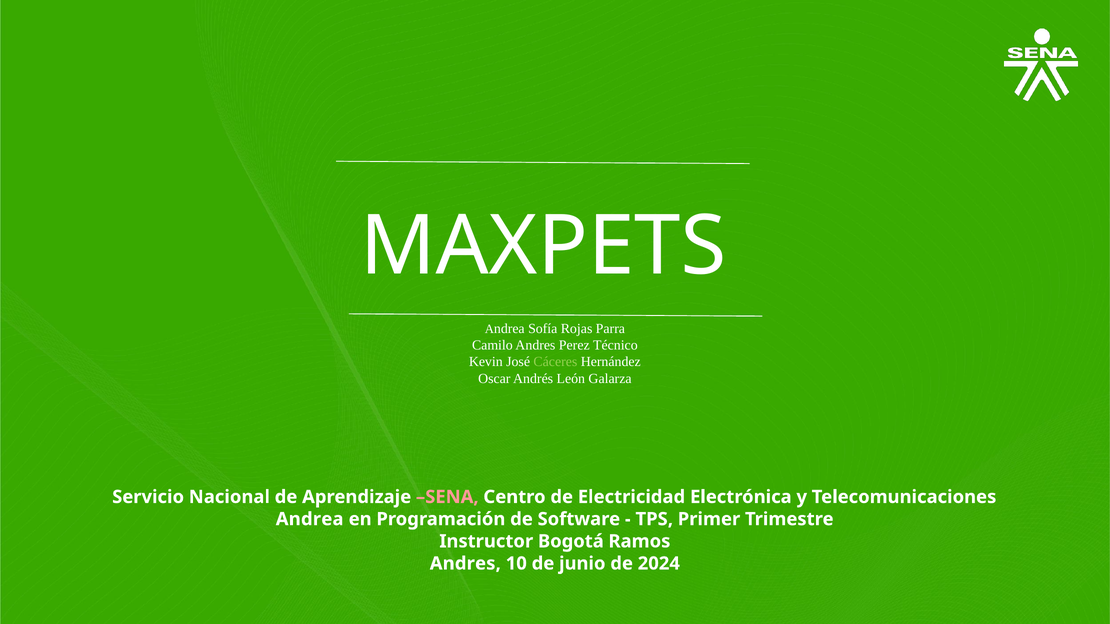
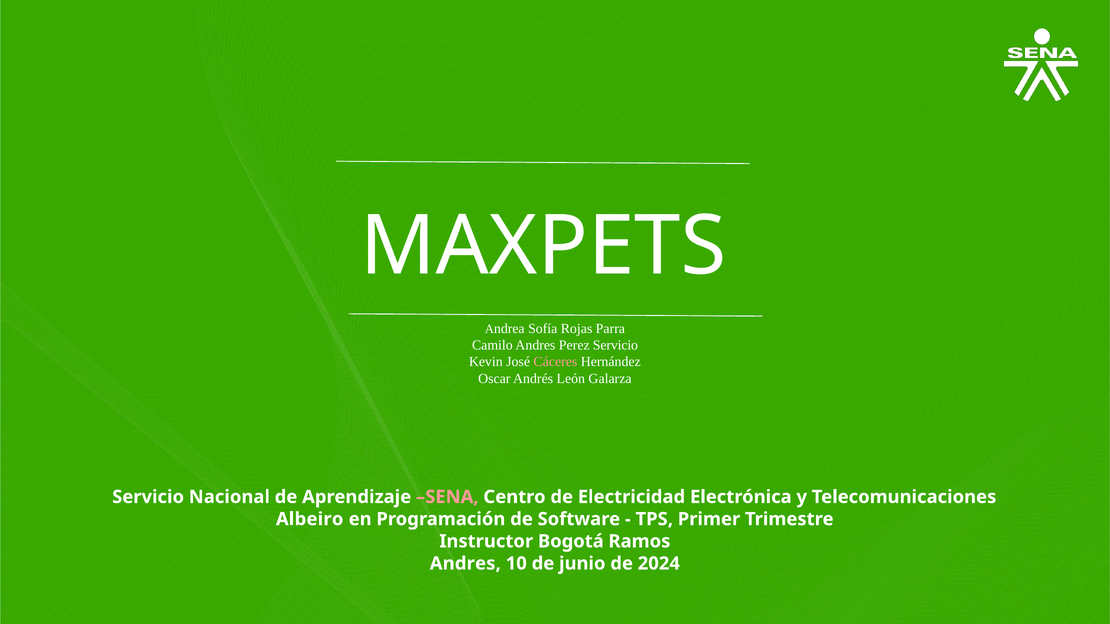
Perez Técnico: Técnico -> Servicio
Cáceres colour: light green -> pink
Andrea at (310, 519): Andrea -> Albeiro
